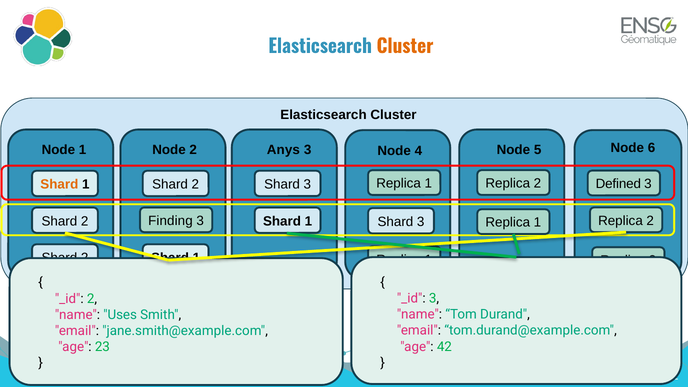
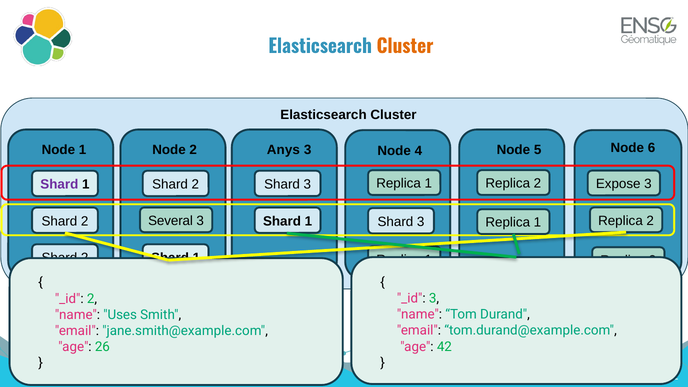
Defined: Defined -> Expose
Shard at (59, 184) colour: orange -> purple
Finding: Finding -> Several
23: 23 -> 26
